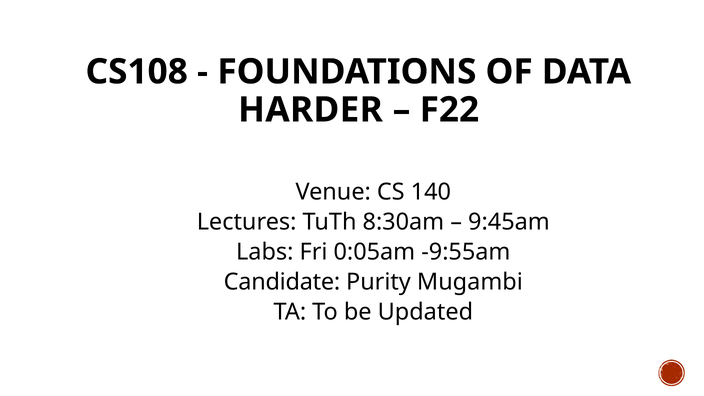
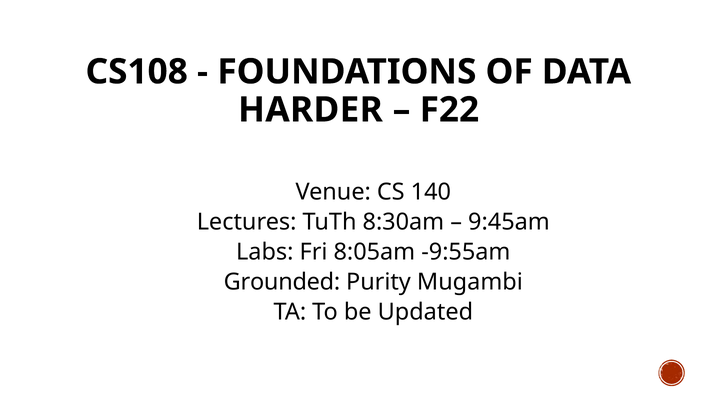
0:05am: 0:05am -> 8:05am
Candidate: Candidate -> Grounded
